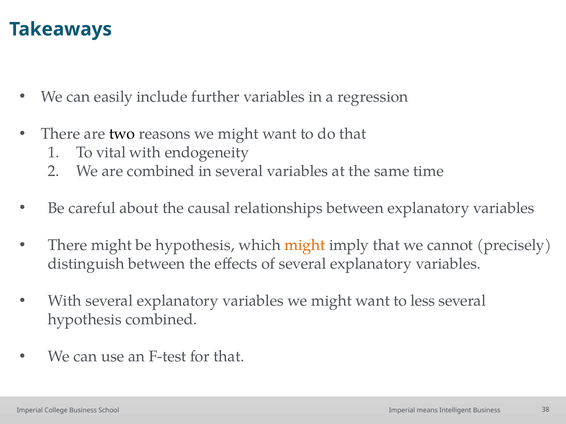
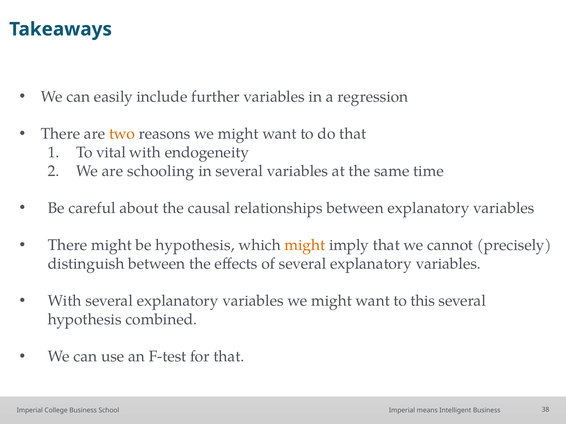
two colour: black -> orange
are combined: combined -> schooling
less: less -> this
